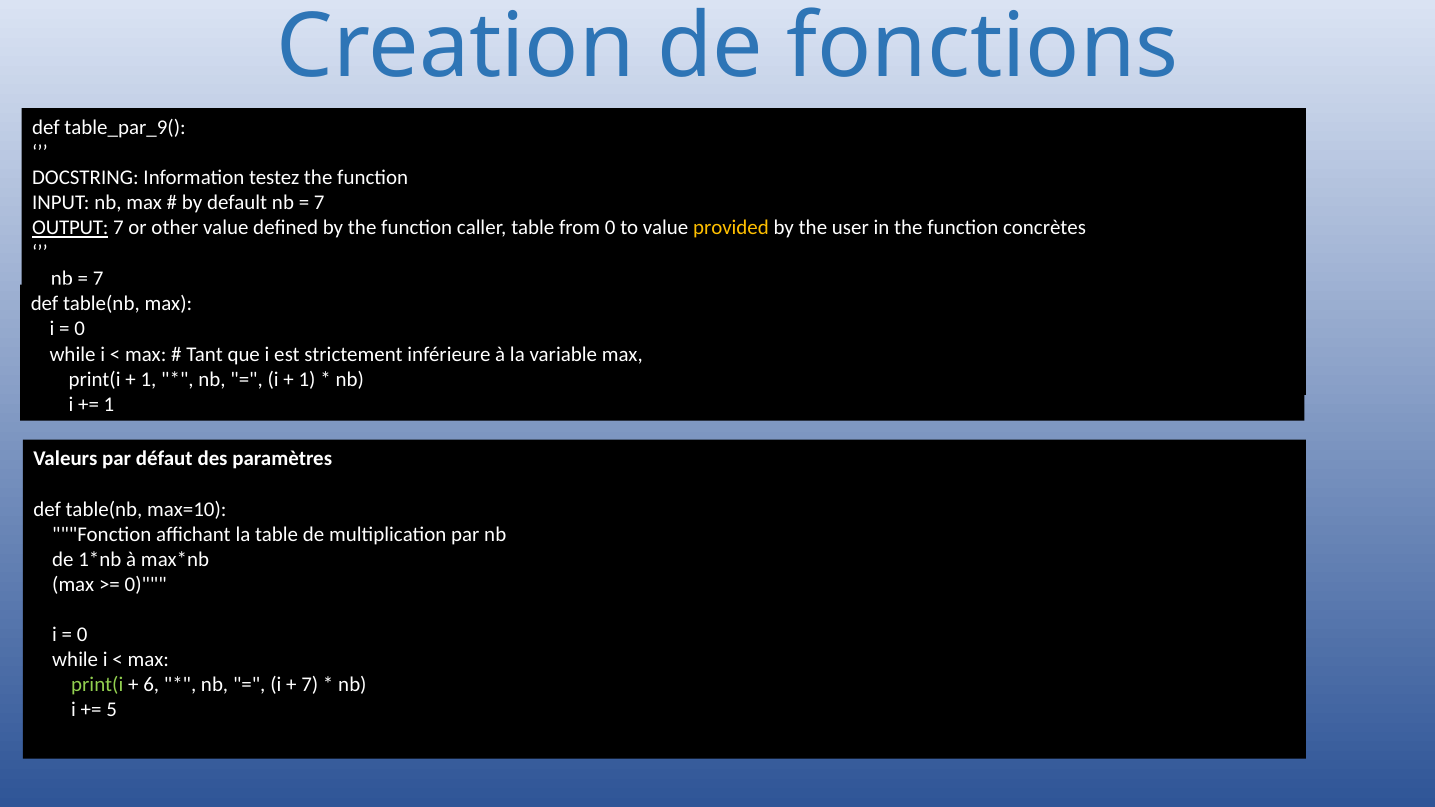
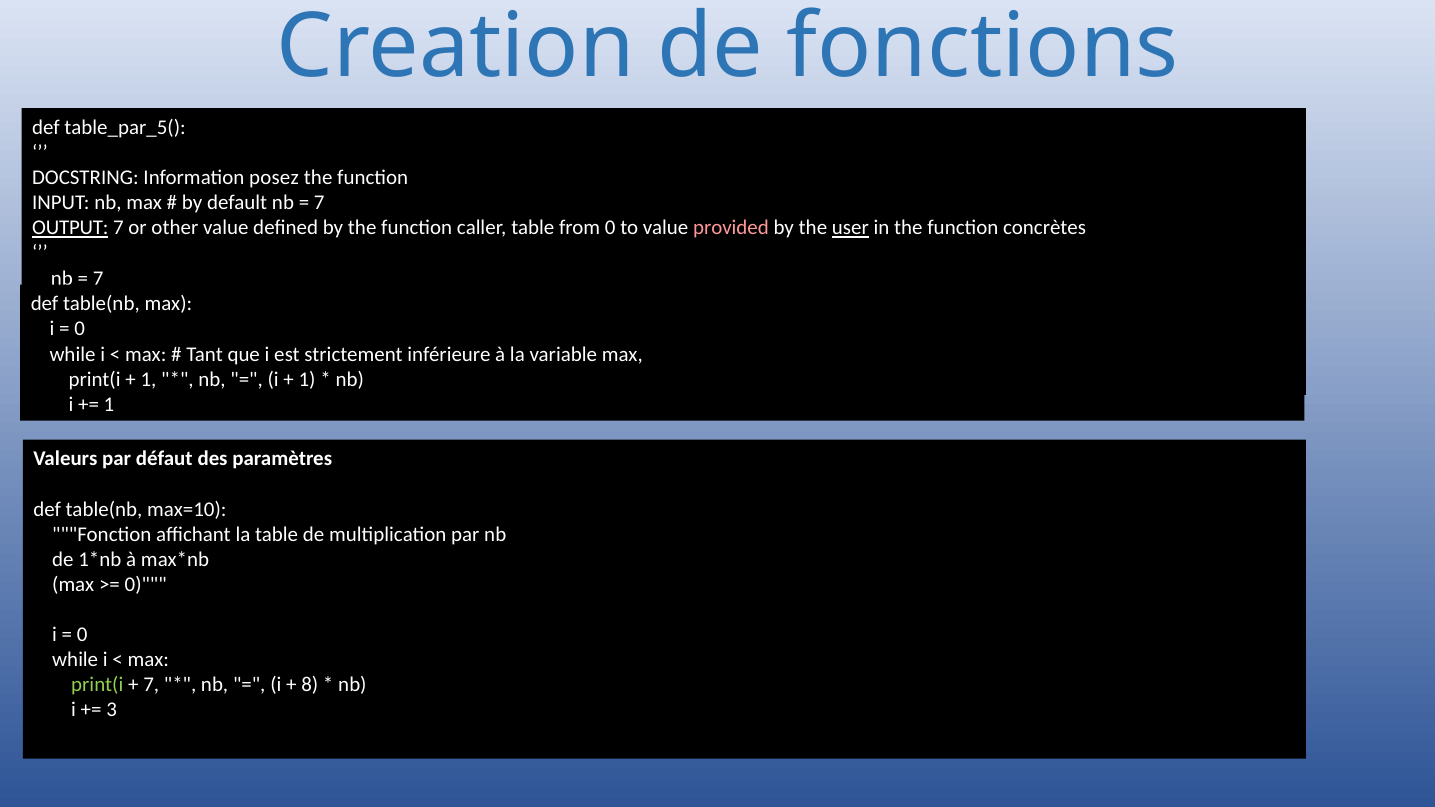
table_par_9(: table_par_9( -> table_par_5(
testez: testez -> posez
provided colour: yellow -> pink
user underline: none -> present
6 at (151, 685): 6 -> 7
7 at (310, 685): 7 -> 8
5: 5 -> 3
